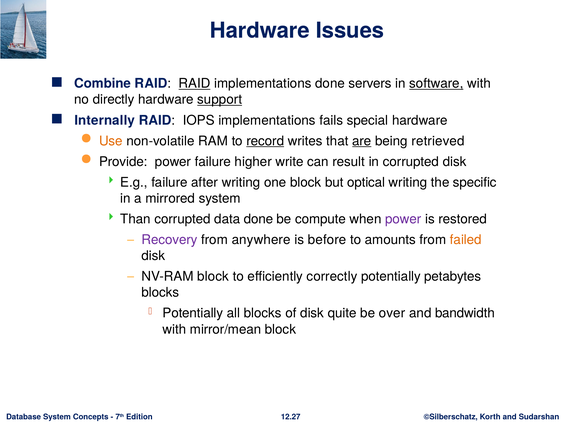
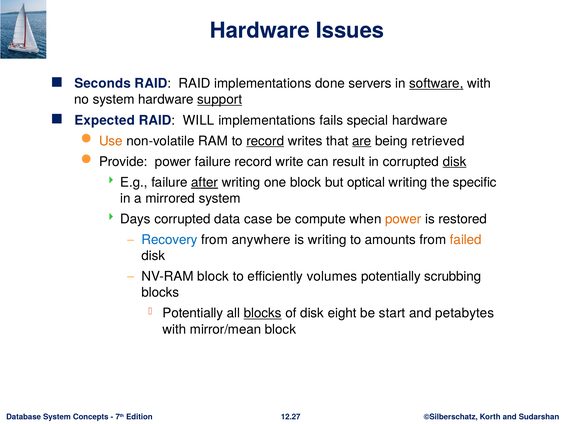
Combine: Combine -> Seconds
RAID at (195, 84) underline: present -> none
no directly: directly -> system
Internally: Internally -> Expected
IOPS: IOPS -> WILL
failure higher: higher -> record
disk at (455, 162) underline: none -> present
after underline: none -> present
Than: Than -> Days
data done: done -> case
power at (403, 219) colour: purple -> orange
Recovery colour: purple -> blue
is before: before -> writing
correctly: correctly -> volumes
petabytes: petabytes -> scrubbing
blocks at (263, 313) underline: none -> present
quite: quite -> eight
over: over -> start
bandwidth: bandwidth -> petabytes
